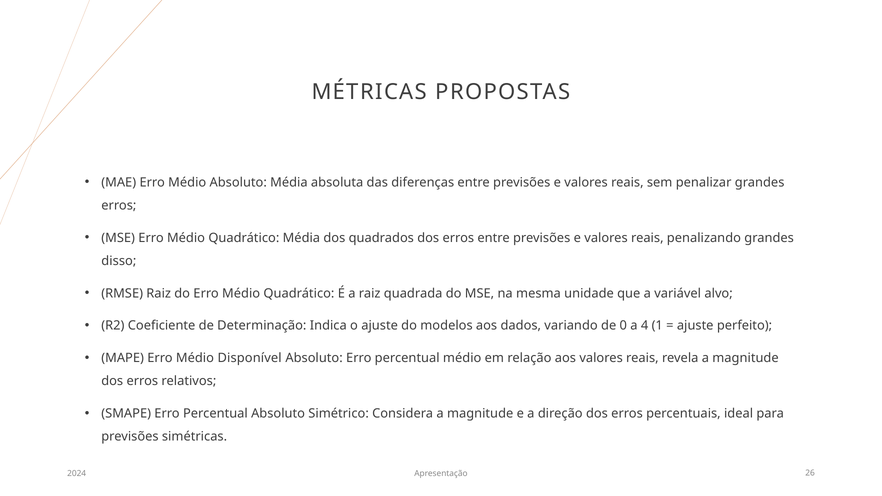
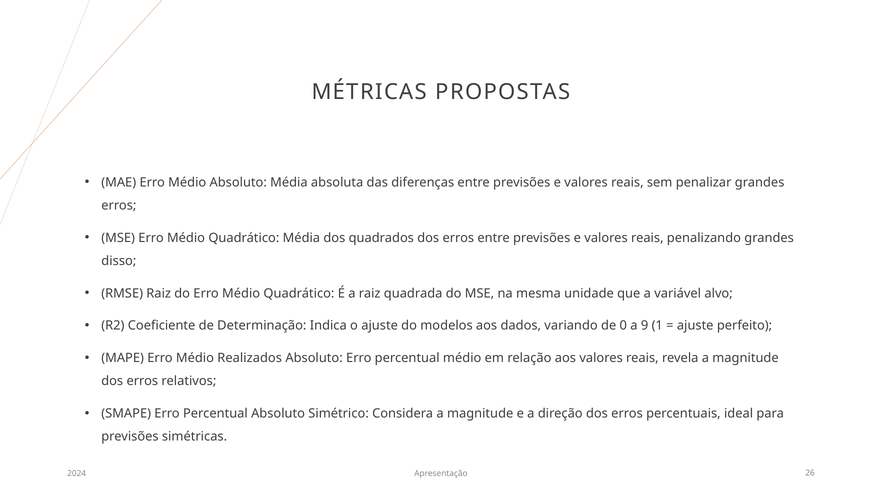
4: 4 -> 9
Disponível: Disponível -> Realizados
